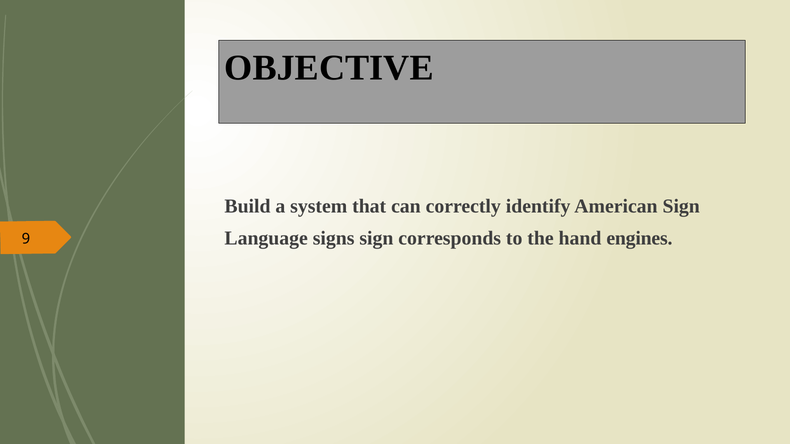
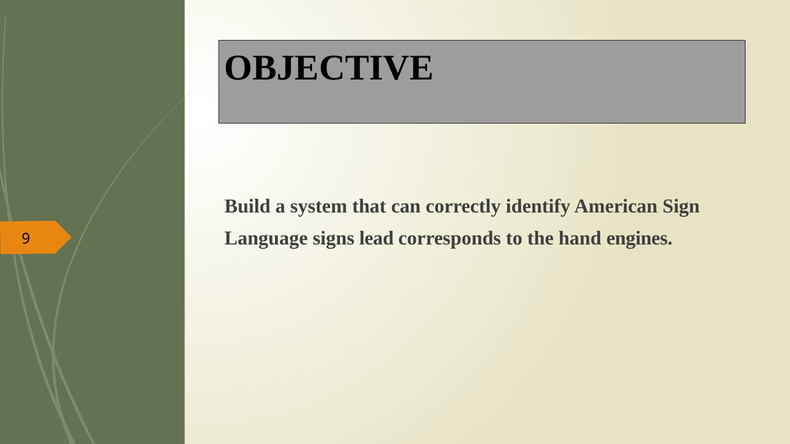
signs sign: sign -> lead
